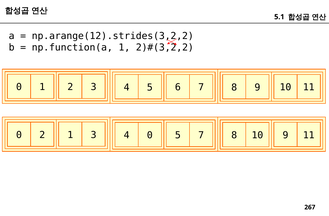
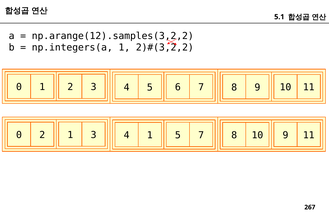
np.arange(12).strides(3,2,2: np.arange(12).strides(3,2,2 -> np.arange(12).samples(3,2,2
np.function(a: np.function(a -> np.integers(a
4 0: 0 -> 1
